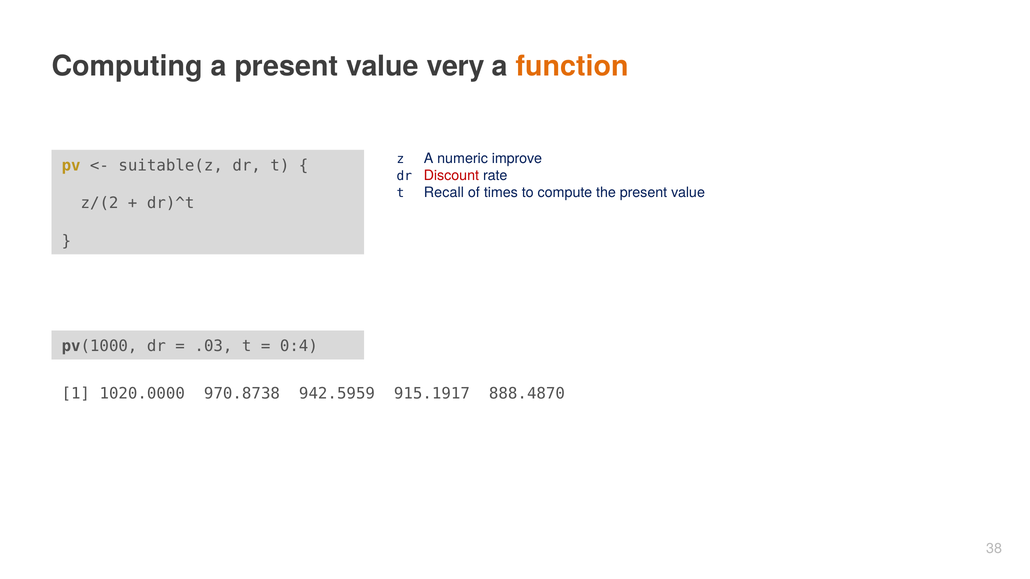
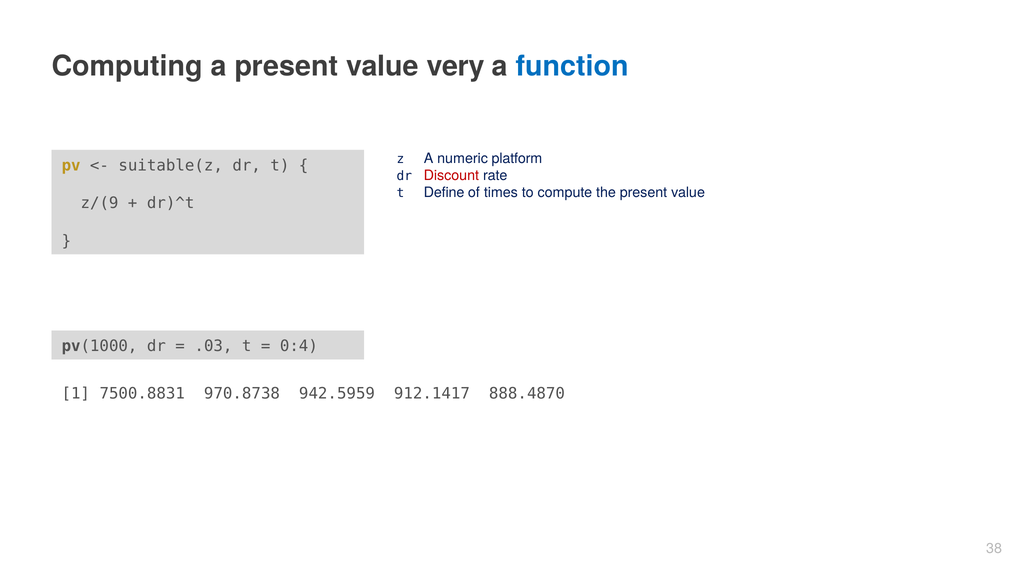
function colour: orange -> blue
improve: improve -> platform
Recall: Recall -> Define
z/(2: z/(2 -> z/(9
1020.0000: 1020.0000 -> 7500.8831
915.1917: 915.1917 -> 912.1417
